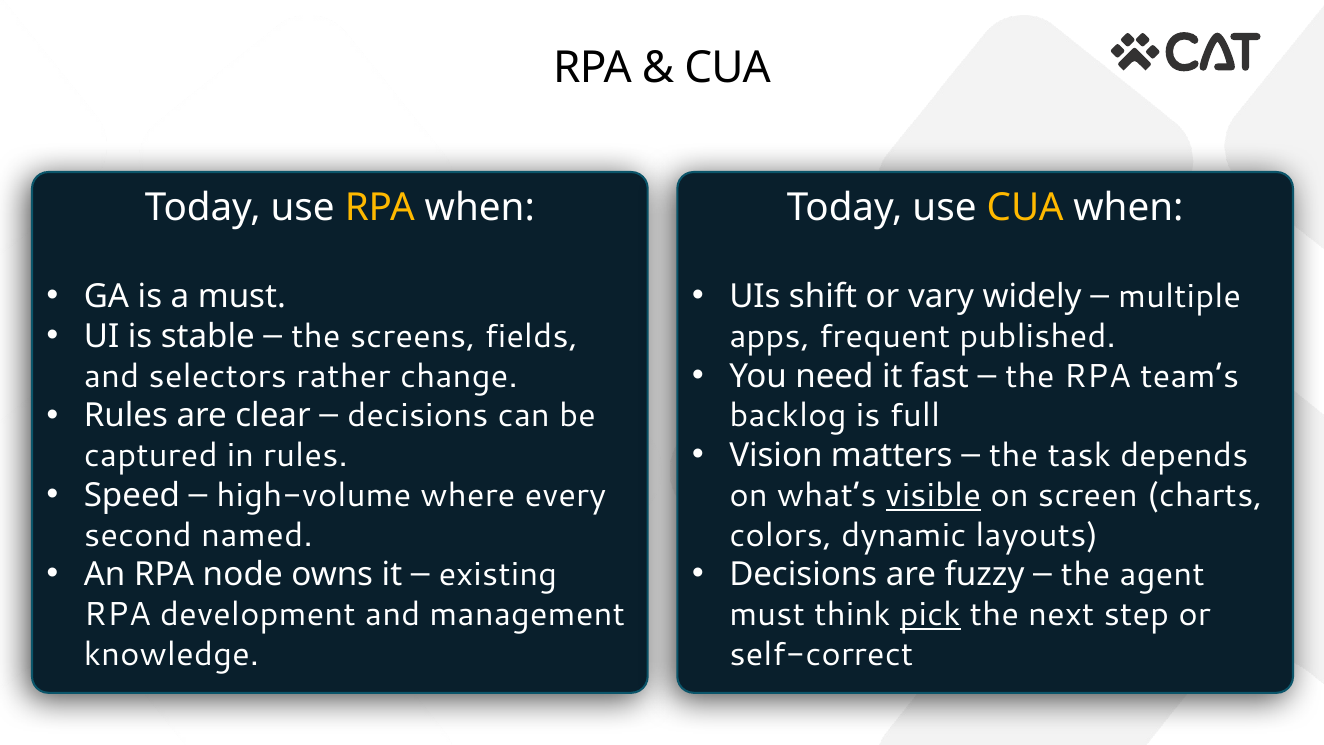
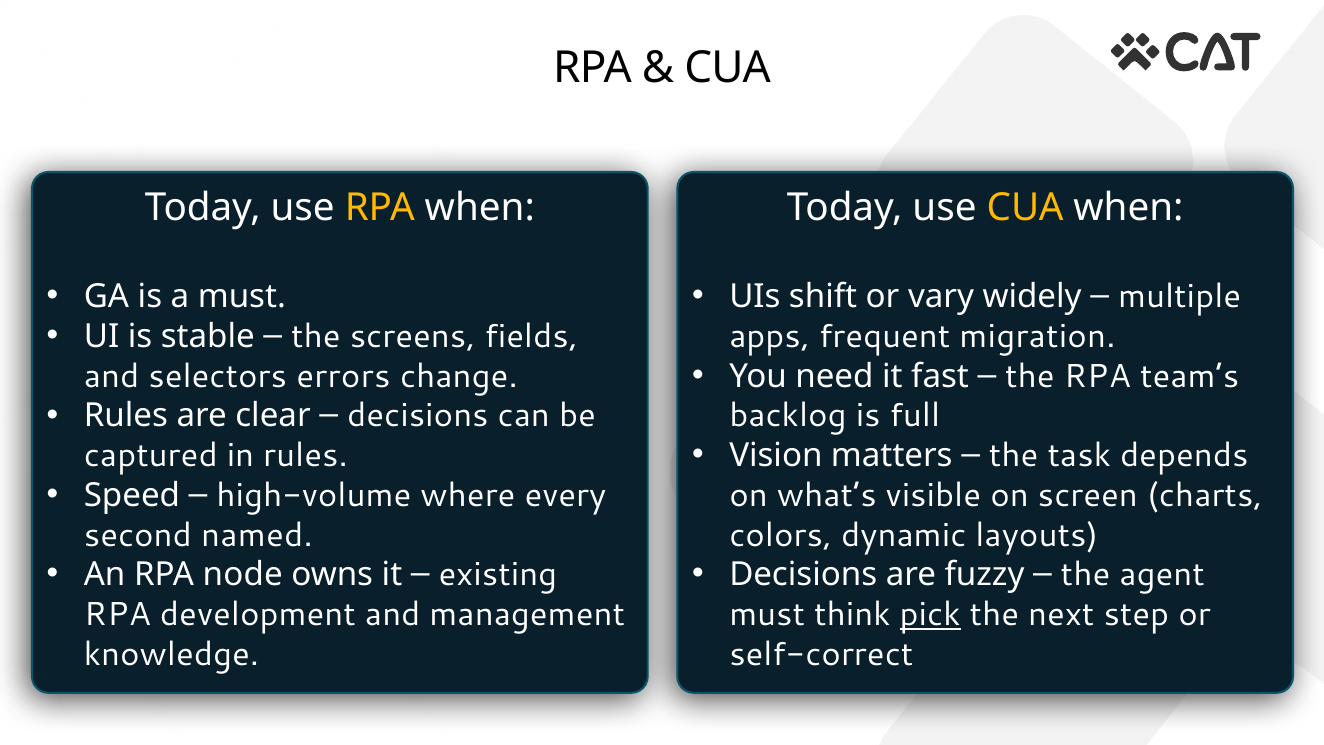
published: published -> migration
rather: rather -> errors
visible underline: present -> none
